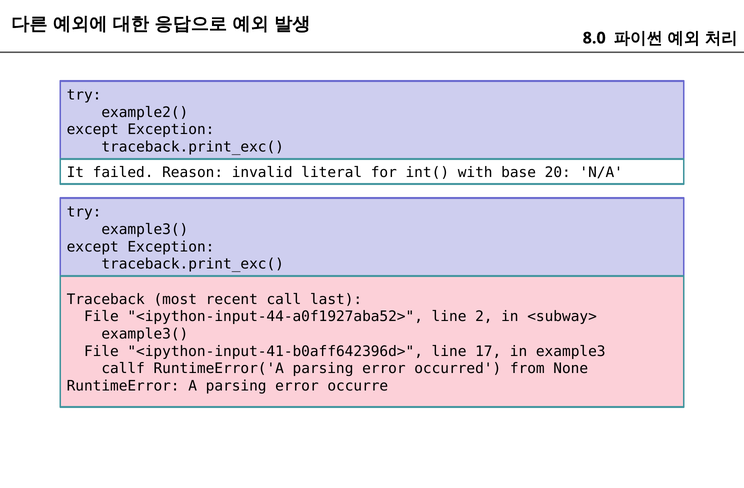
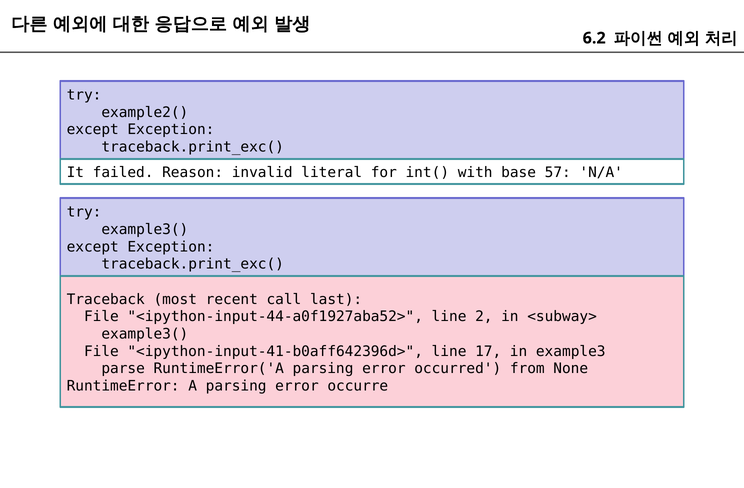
8.0: 8.0 -> 6.2
20: 20 -> 57
callf: callf -> parse
